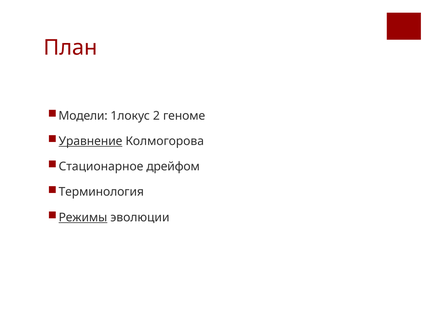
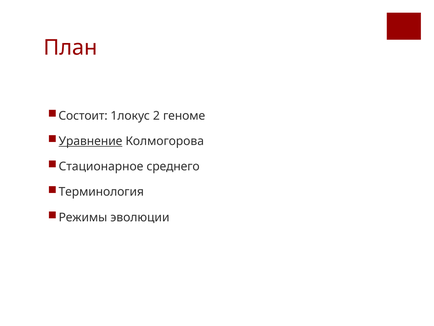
Модели: Модели -> Состоит
дрейфом: дрейфом -> среднего
Режимы underline: present -> none
